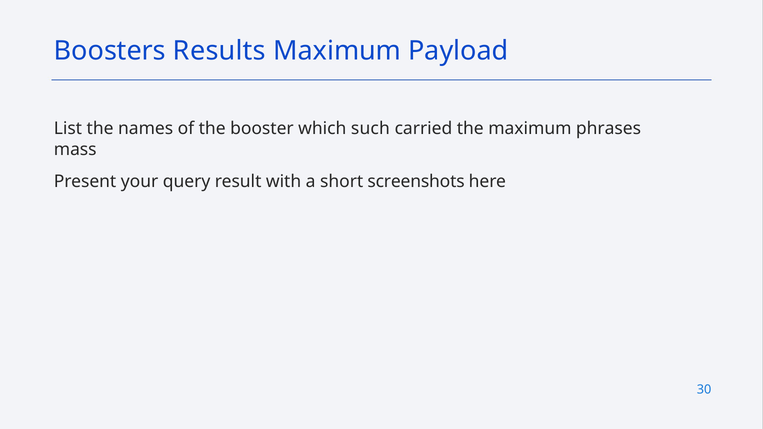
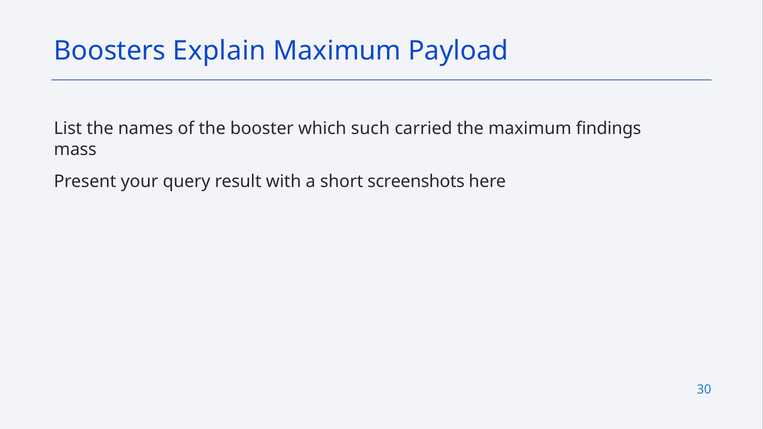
Results: Results -> Explain
phrases: phrases -> findings
